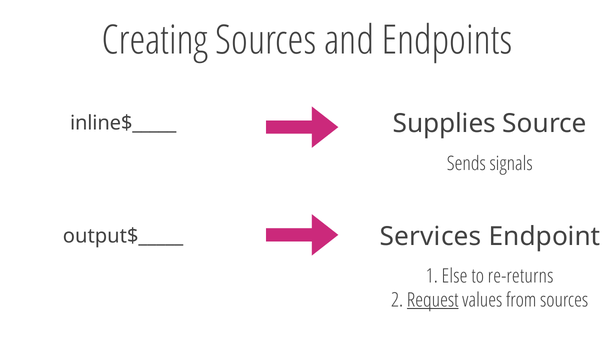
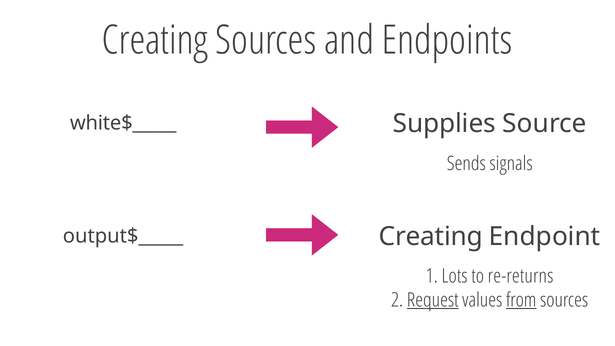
inline$_____: inline$_____ -> white$_____
Services at (431, 237): Services -> Creating
Else: Else -> Lots
from underline: none -> present
